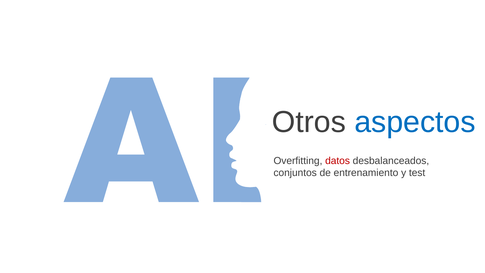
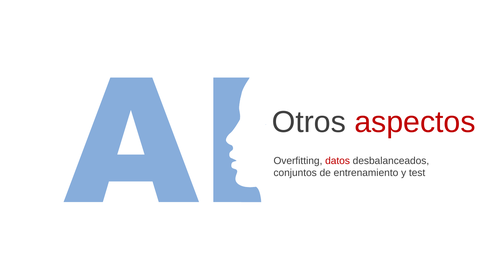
aspectos colour: blue -> red
